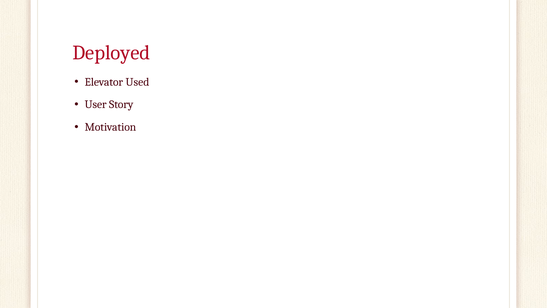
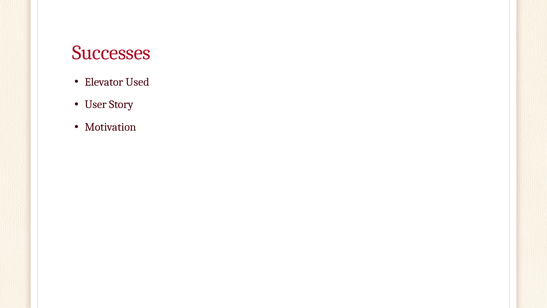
Deployed: Deployed -> Successes
